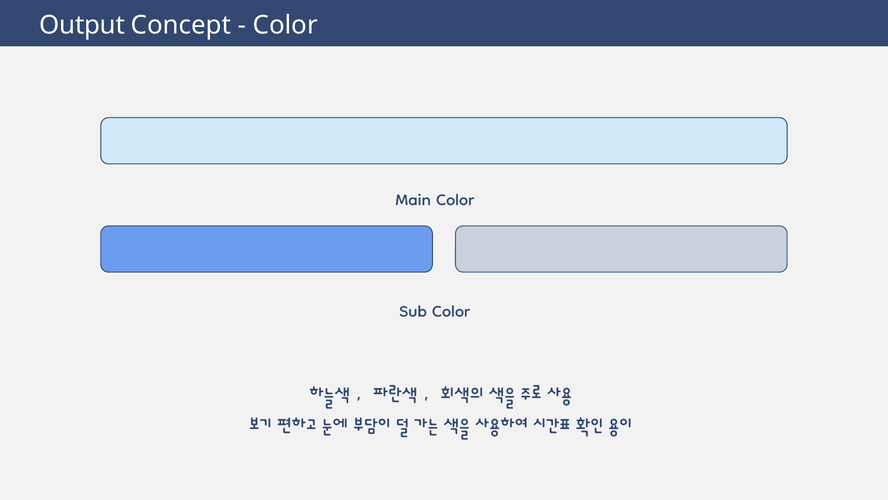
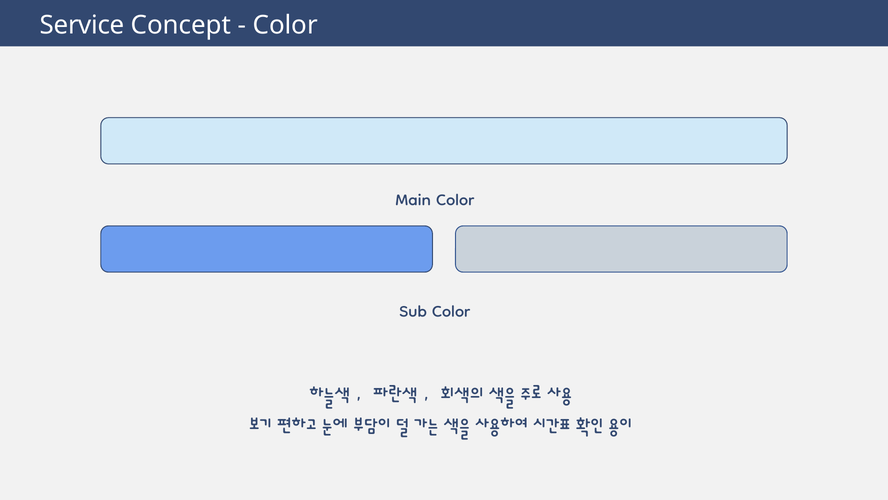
Output: Output -> Service
